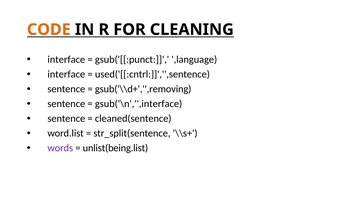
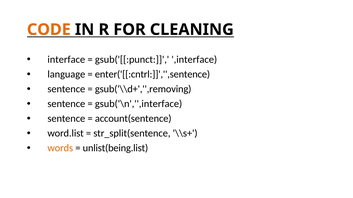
,language: ,language -> ,interface
interface at (66, 74): interface -> language
used('[[:cntrl:]]','',sentence: used('[[:cntrl:]]','',sentence -> enter('[[:cntrl:]]','',sentence
cleaned(sentence: cleaned(sentence -> account(sentence
words colour: purple -> orange
